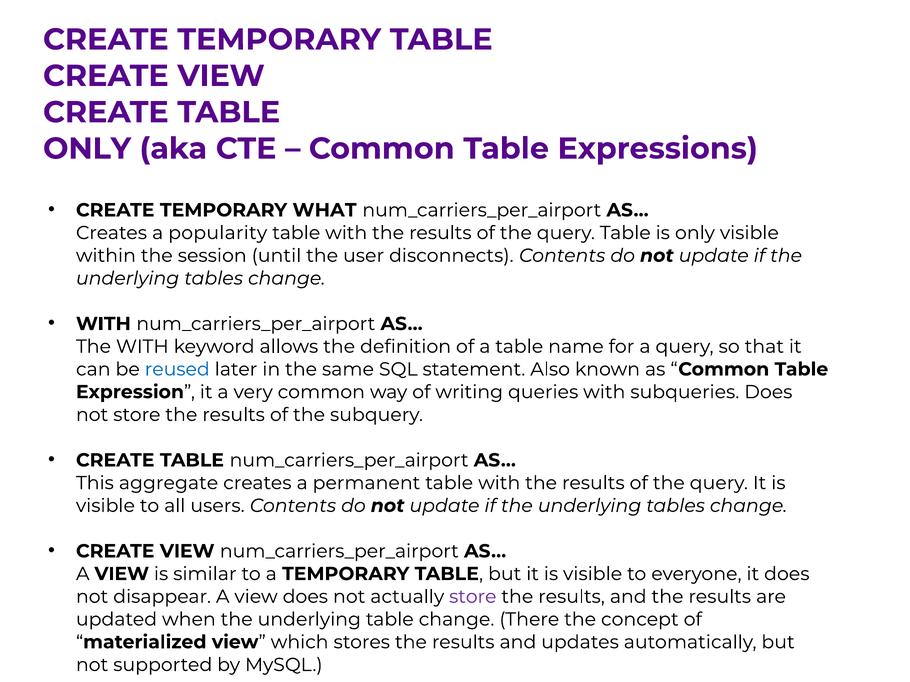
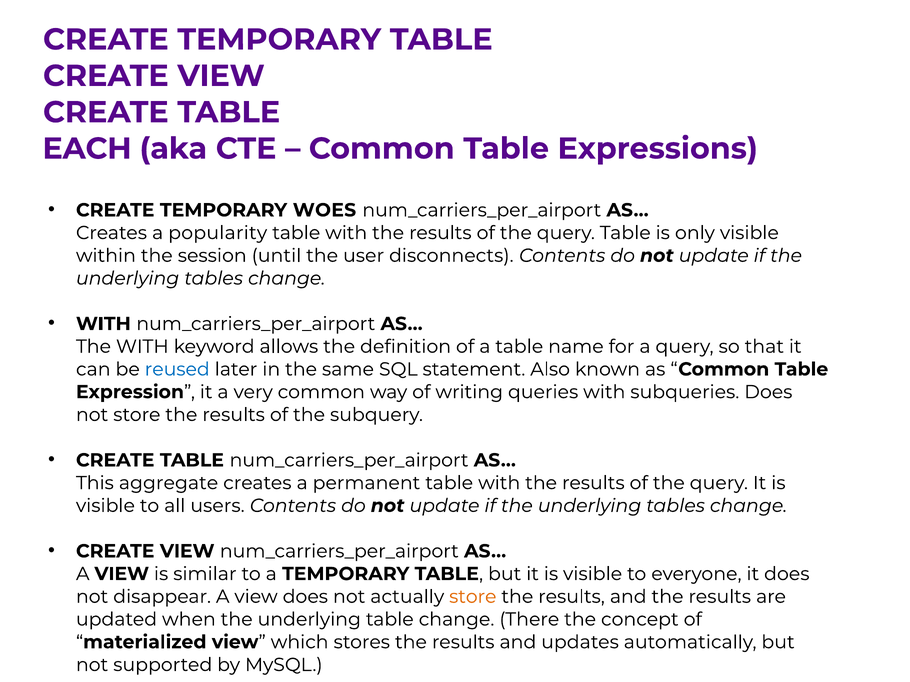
ONLY at (87, 149): ONLY -> EACH
WHAT: WHAT -> WOES
store at (473, 597) colour: purple -> orange
